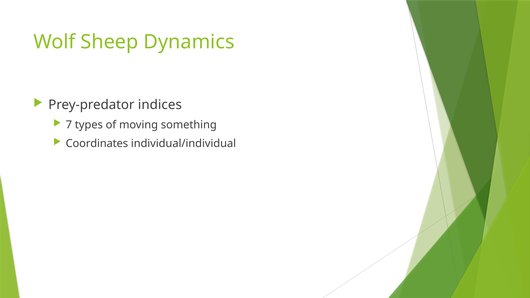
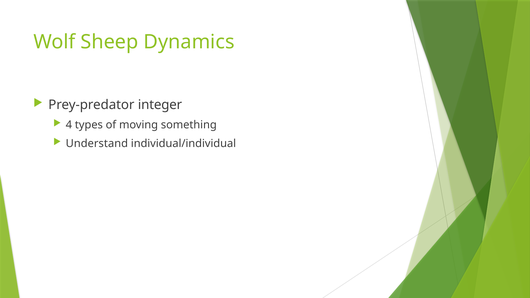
indices: indices -> integer
7: 7 -> 4
Coordinates: Coordinates -> Understand
